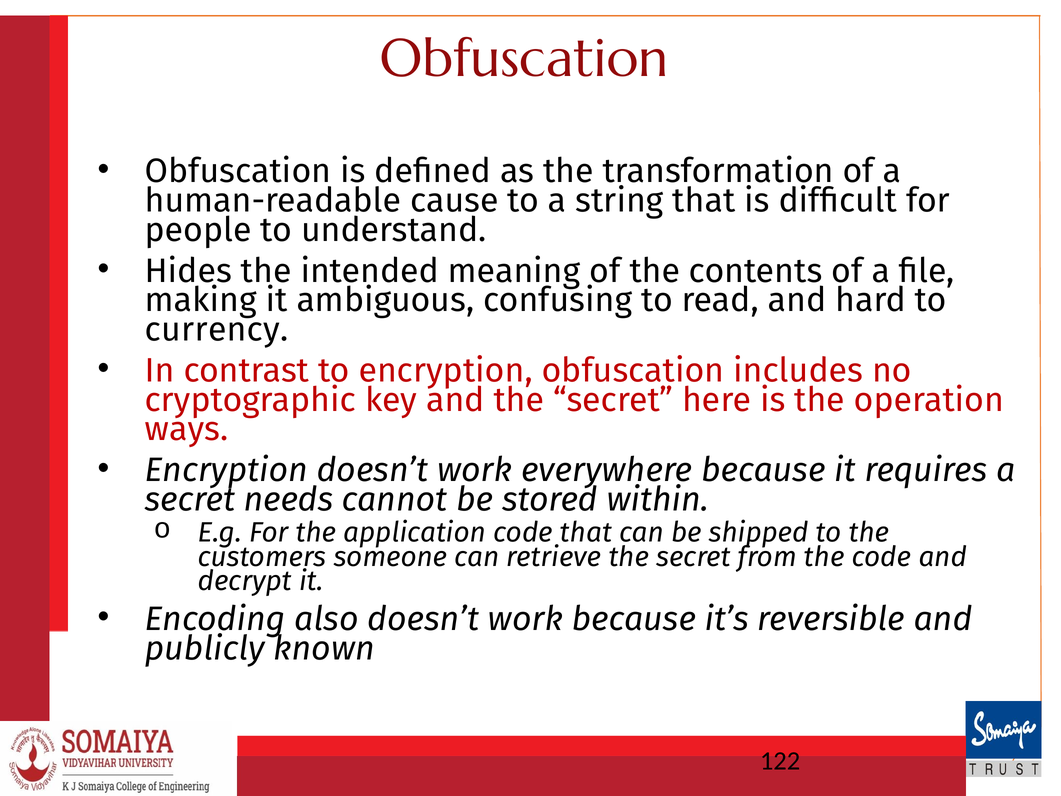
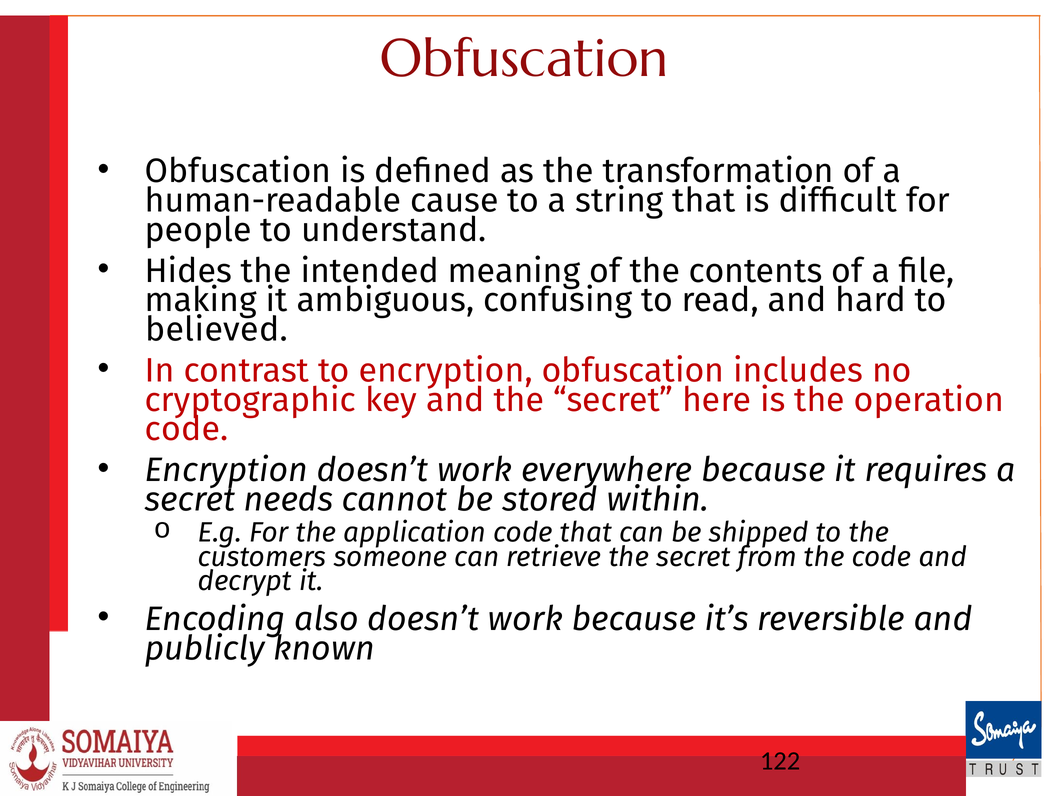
currency: currency -> believed
ways at (187, 429): ways -> code
